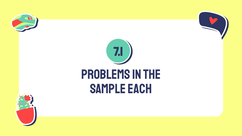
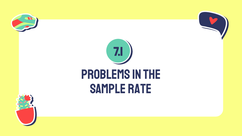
each: each -> rate
